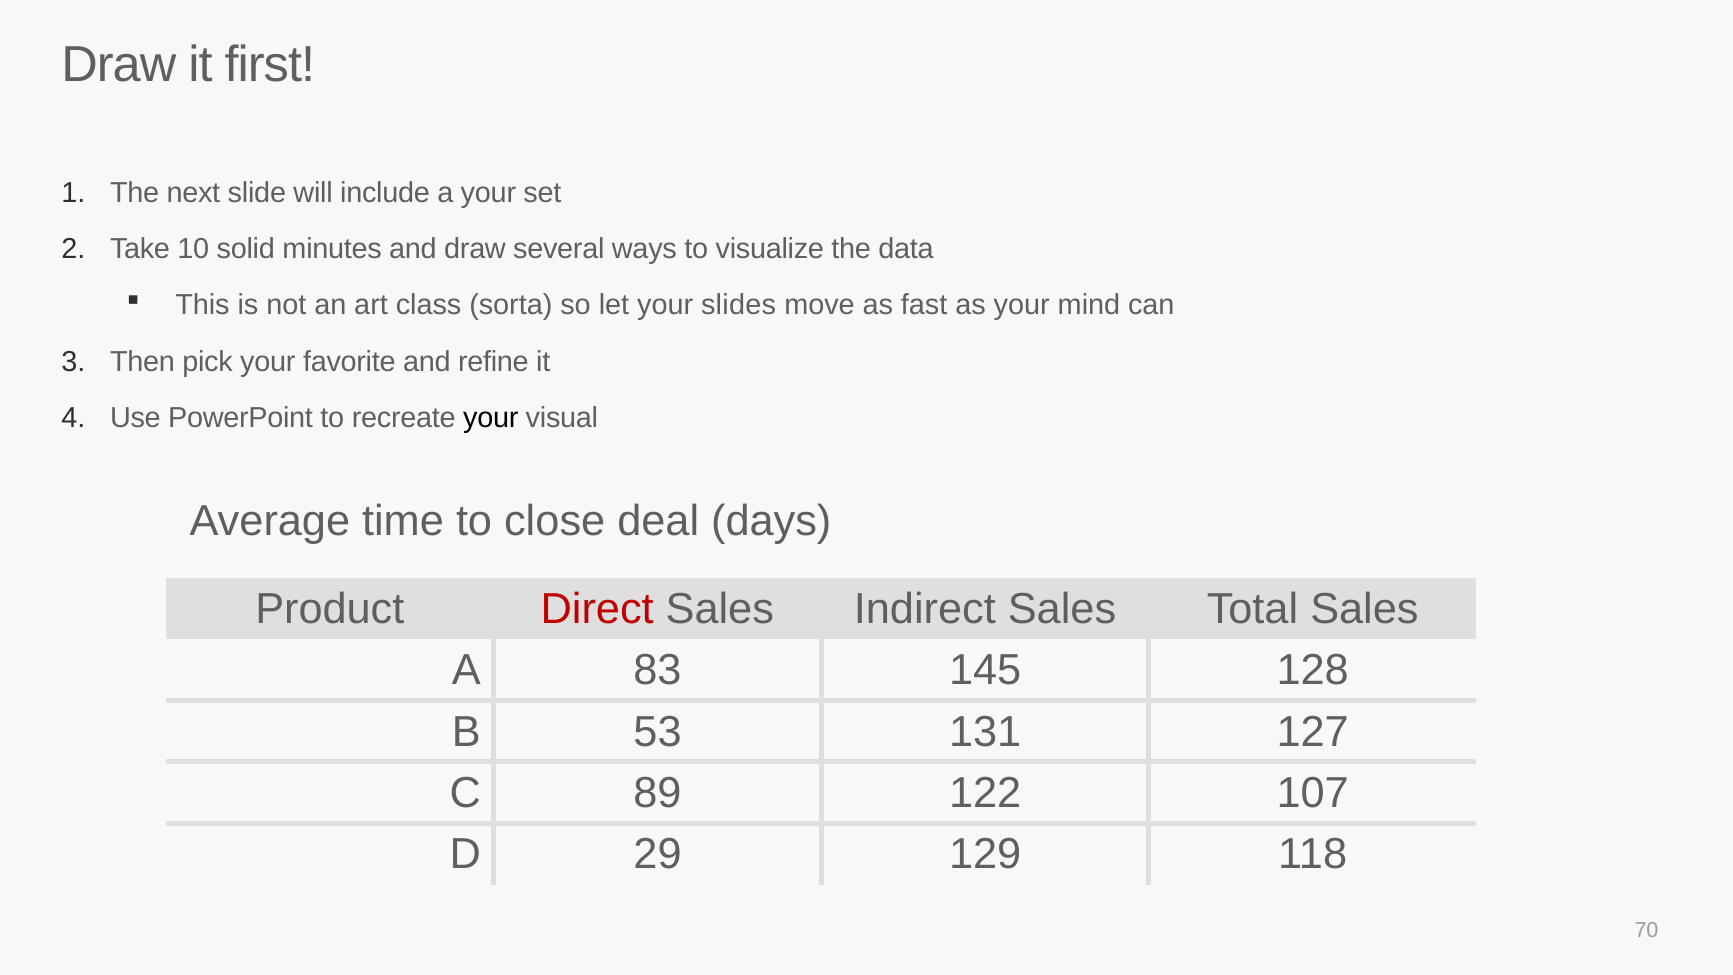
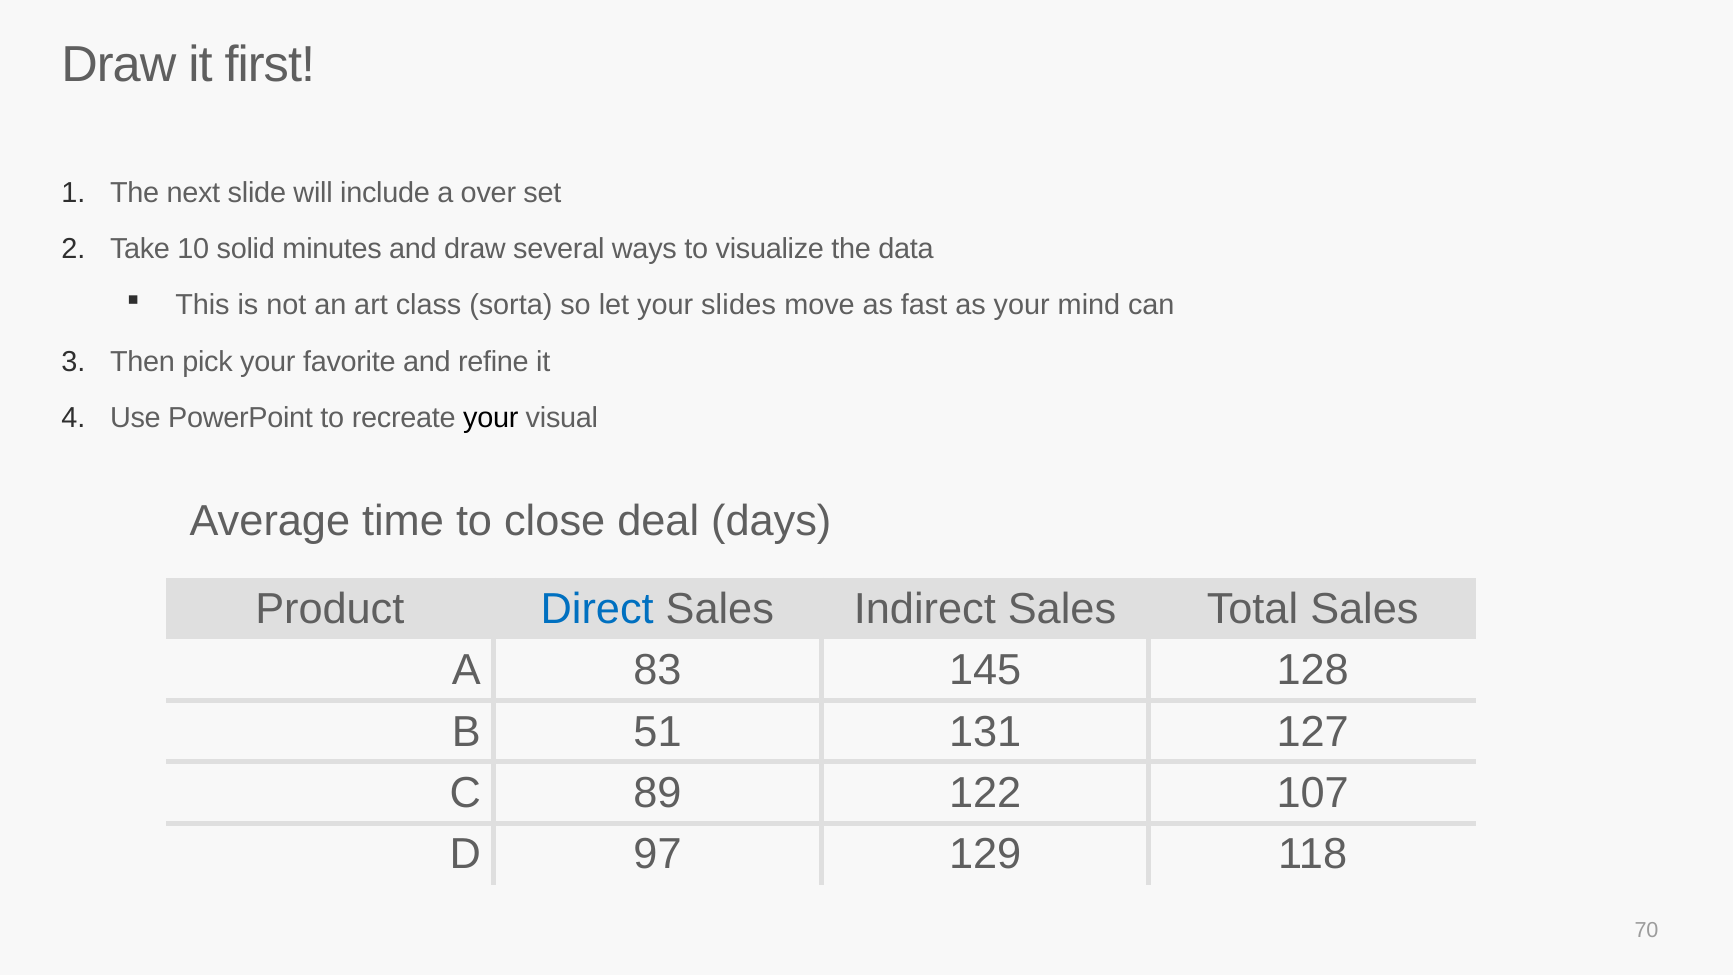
a your: your -> over
Direct colour: red -> blue
53: 53 -> 51
29: 29 -> 97
